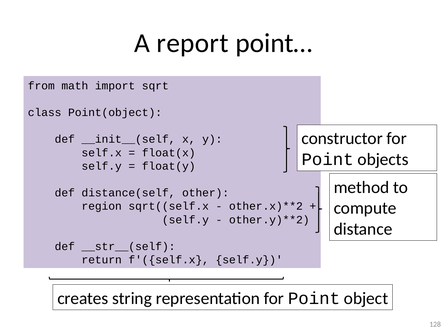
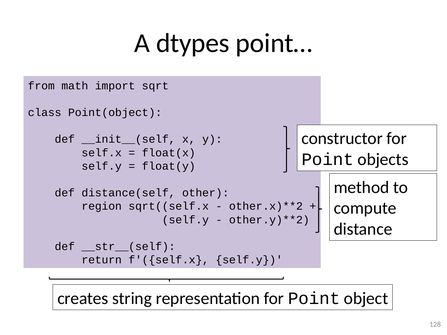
report: report -> dtypes
